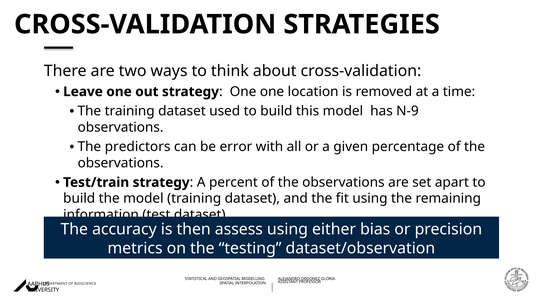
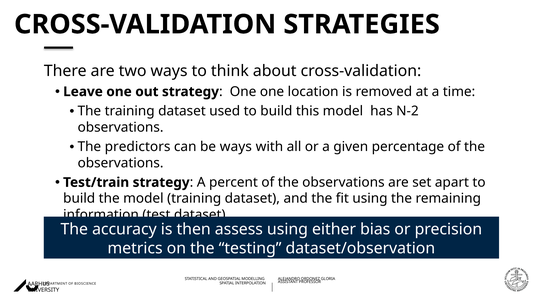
N-9: N-9 -> N-2
be error: error -> ways
